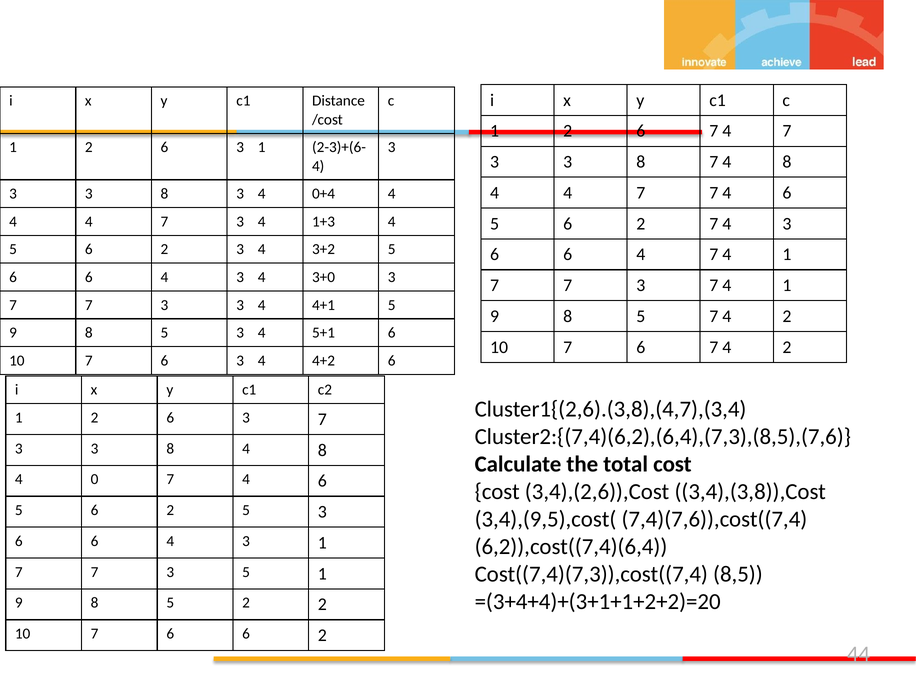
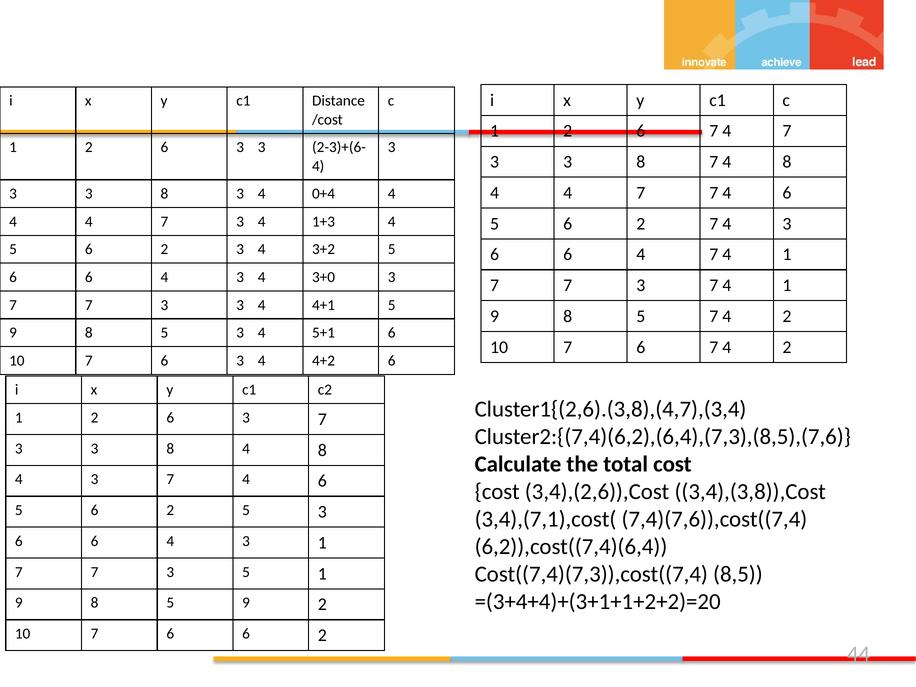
6 3 1: 1 -> 3
0 at (95, 479): 0 -> 3
3,4),(9,5),cost(: 3,4),(9,5),cost( -> 3,4),(7,1),cost(
8 5 2: 2 -> 9
